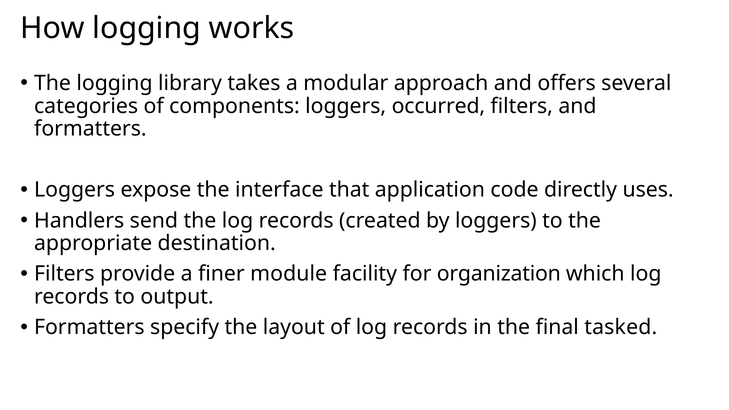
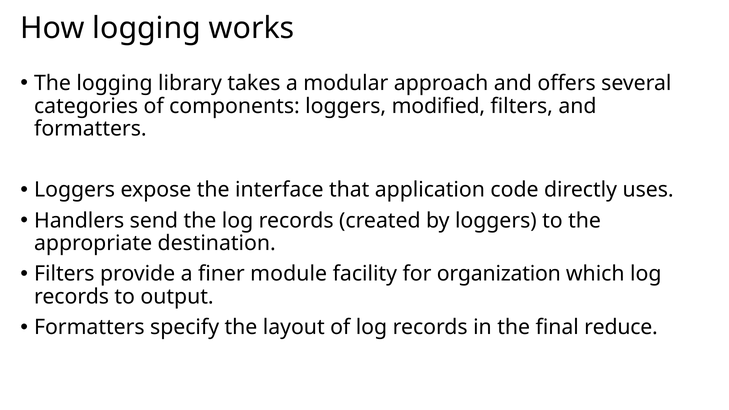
occurred: occurred -> modified
tasked: tasked -> reduce
